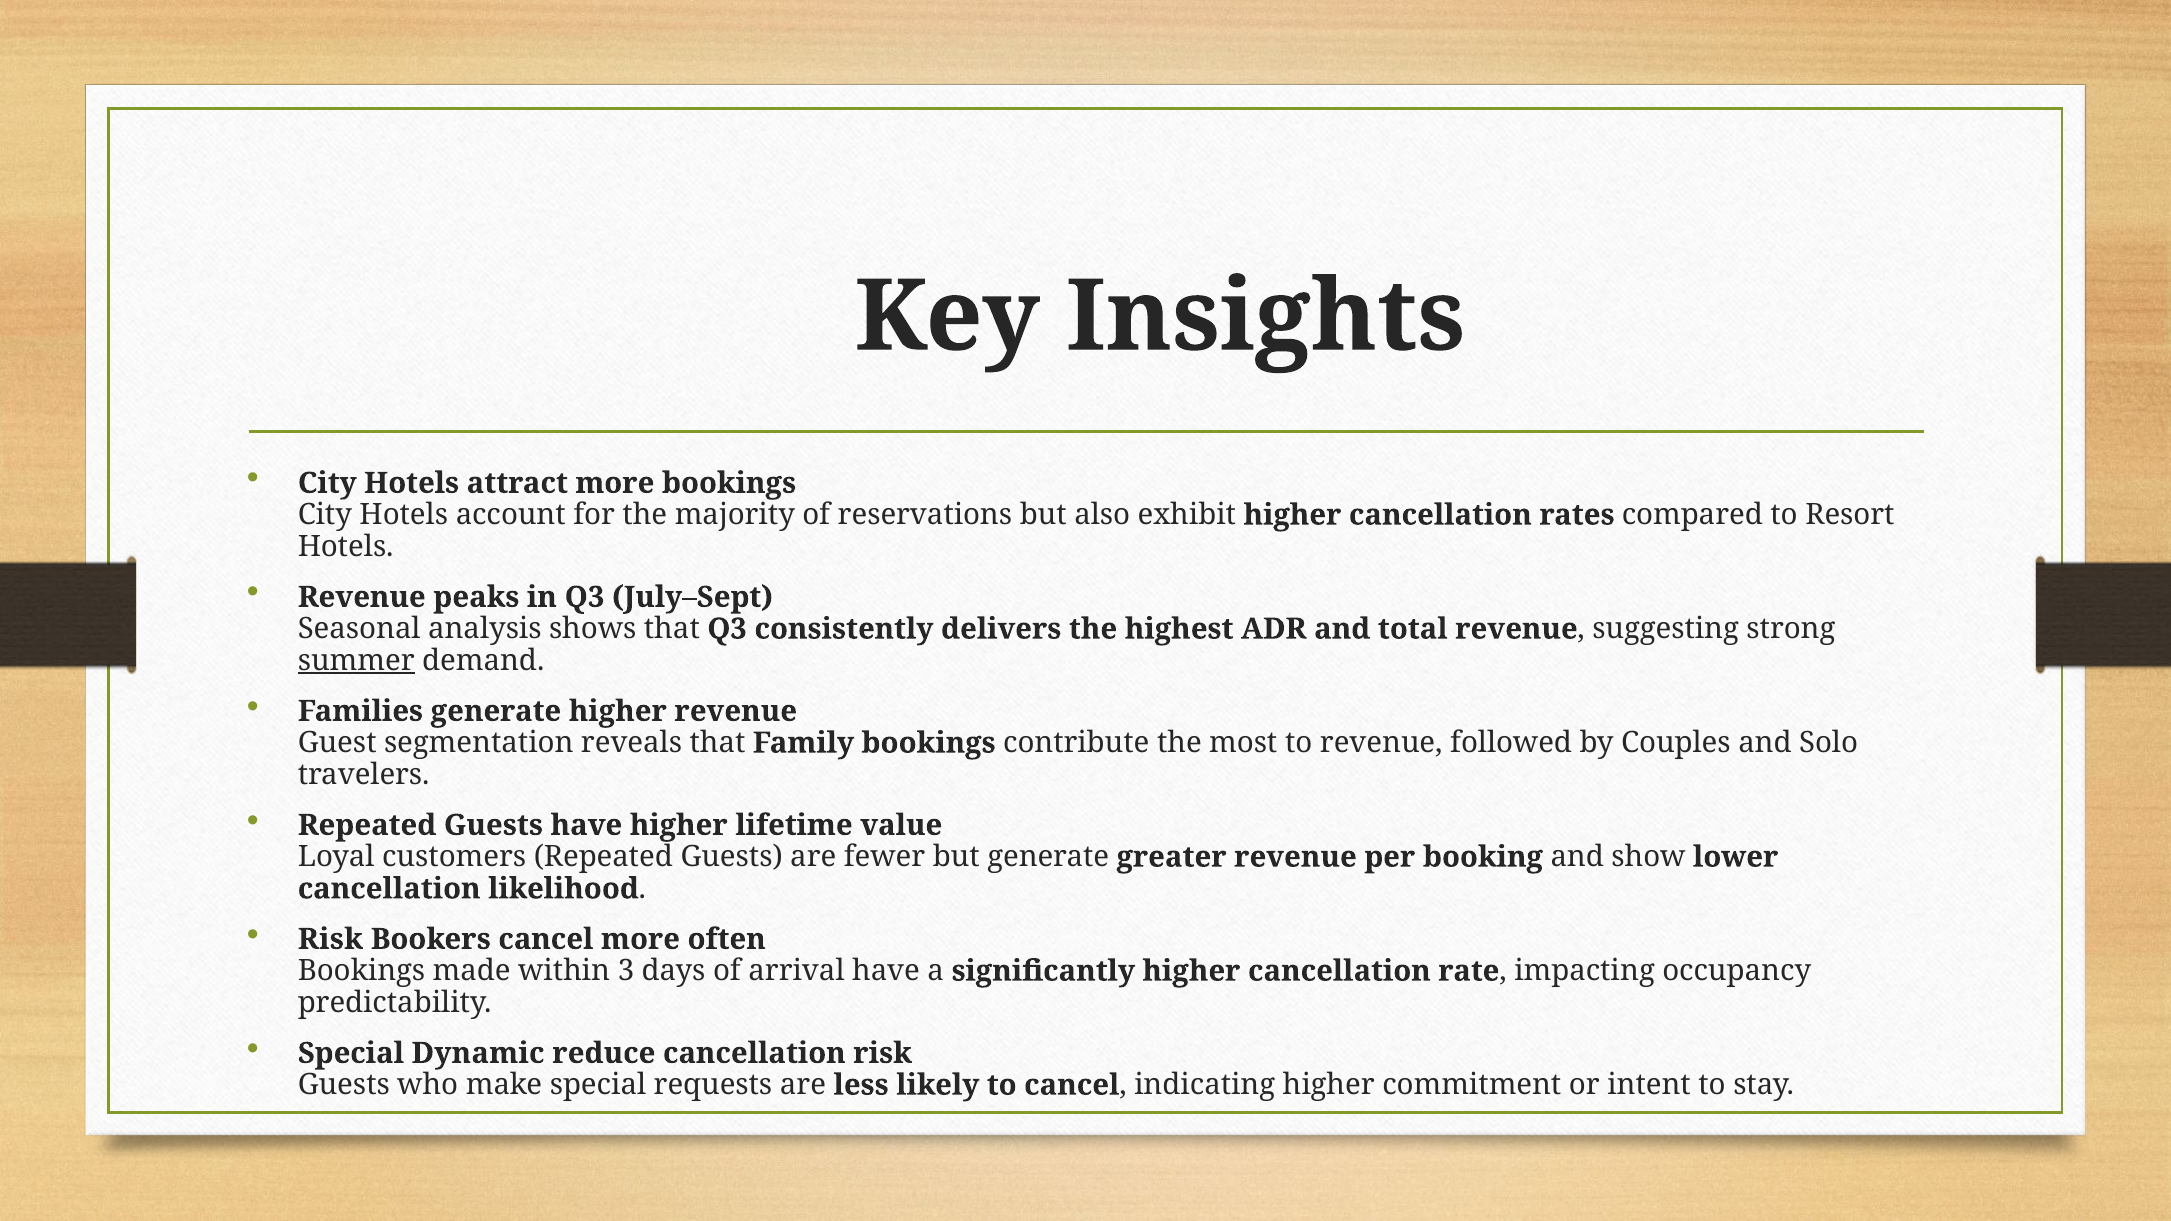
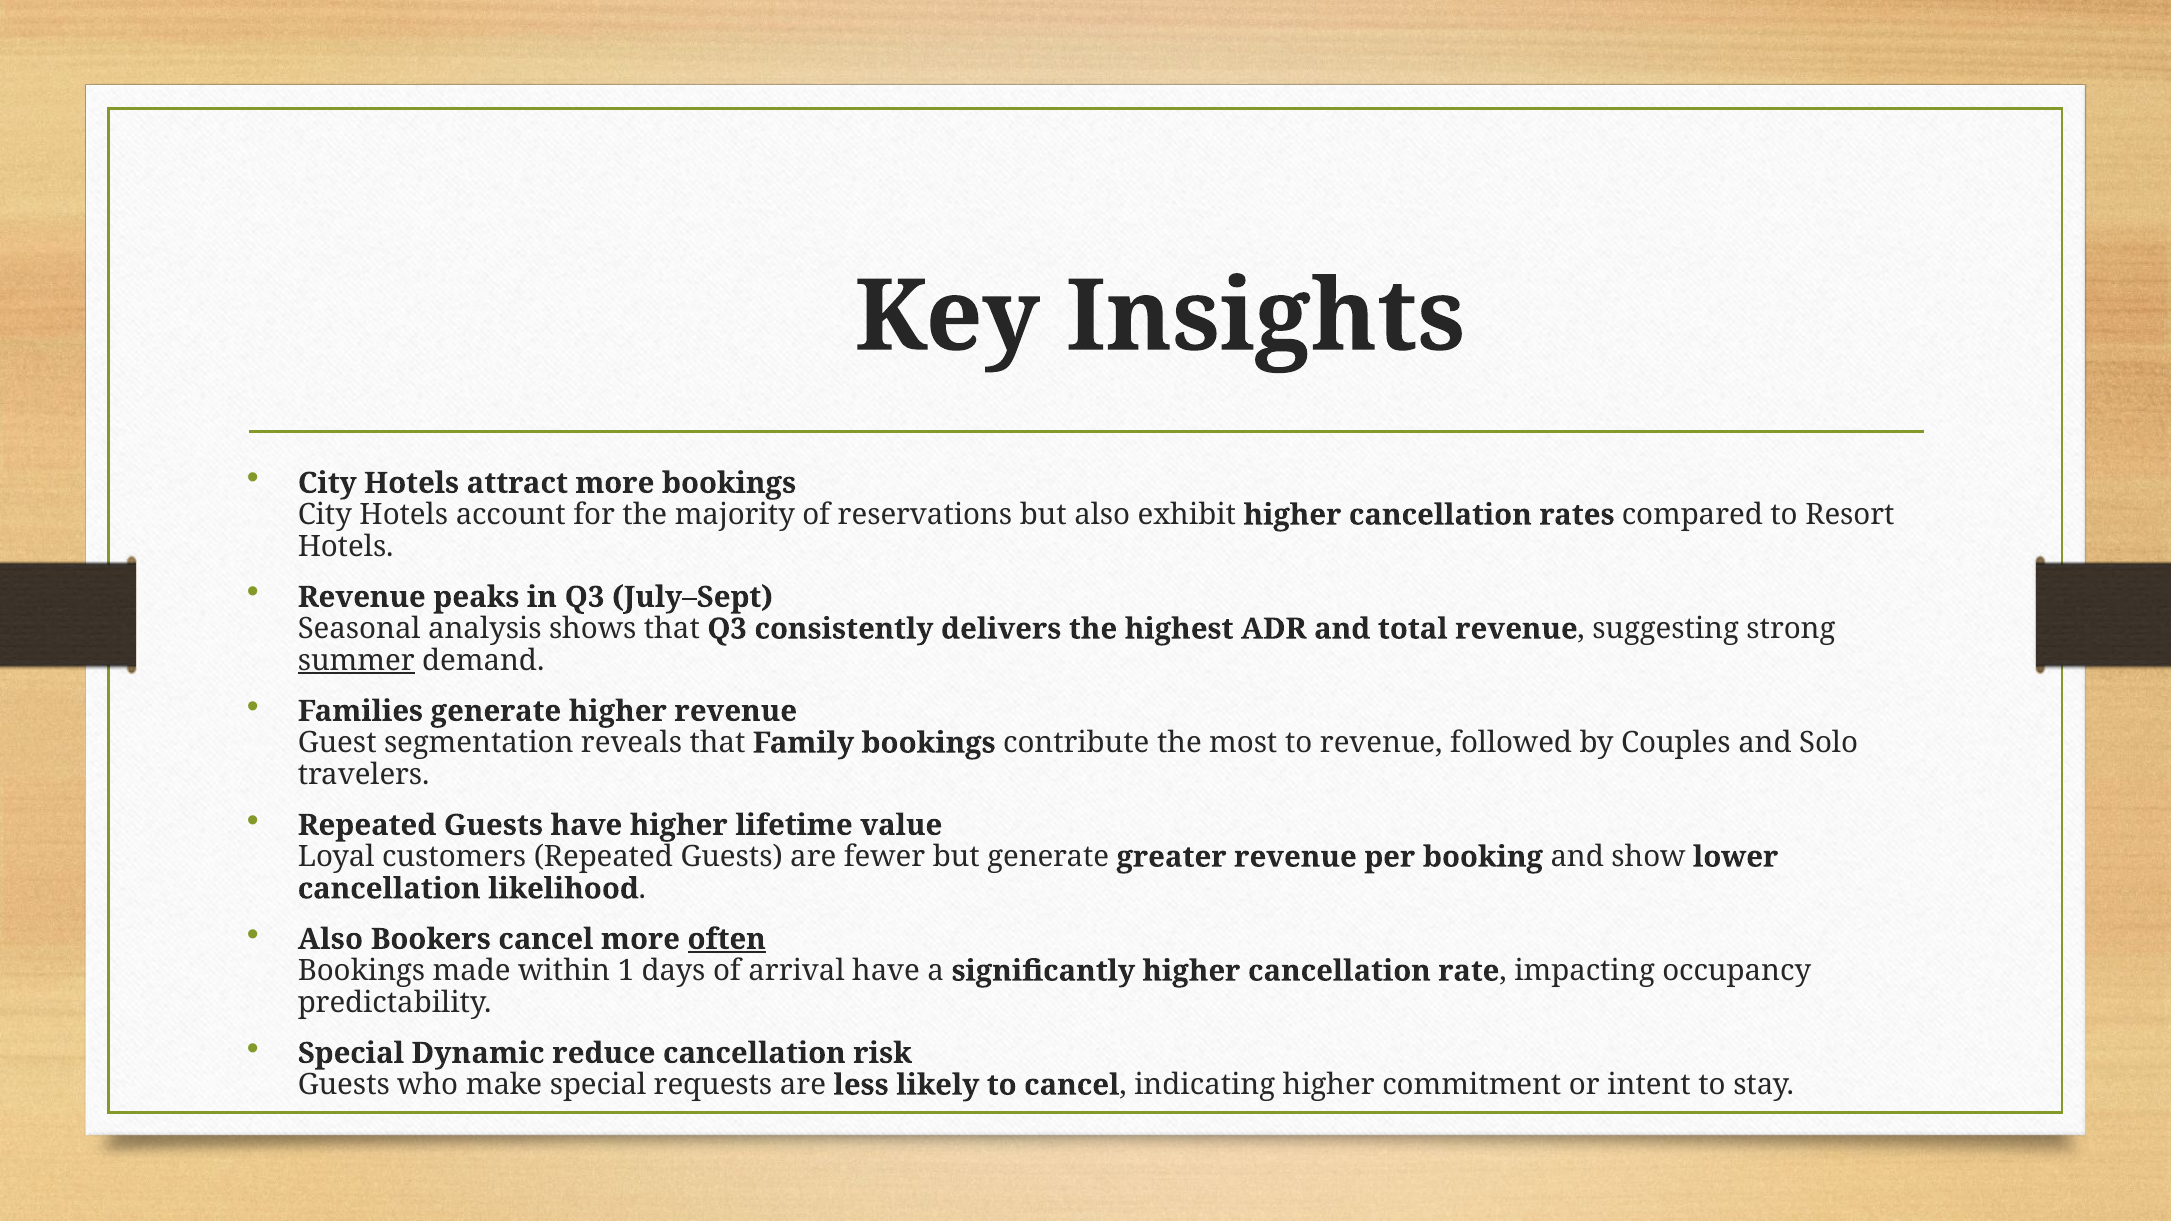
Risk at (330, 939): Risk -> Also
often underline: none -> present
3: 3 -> 1
